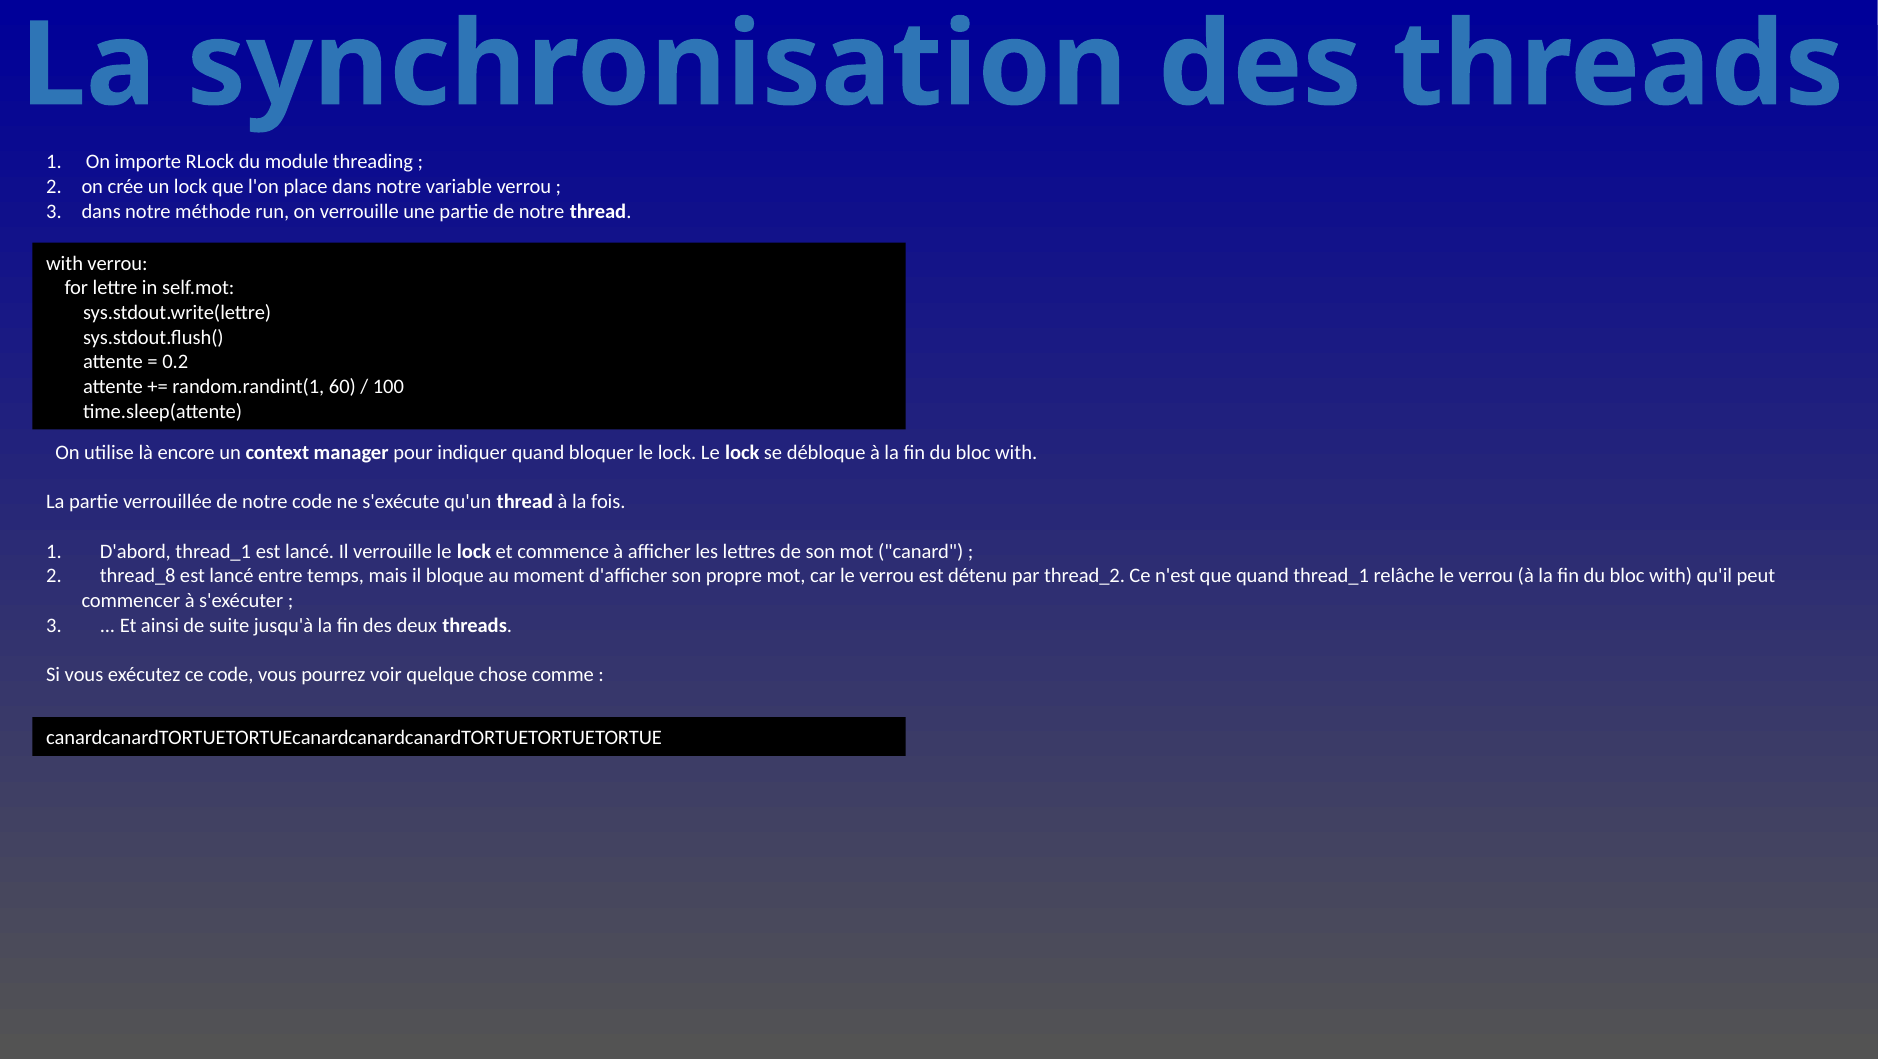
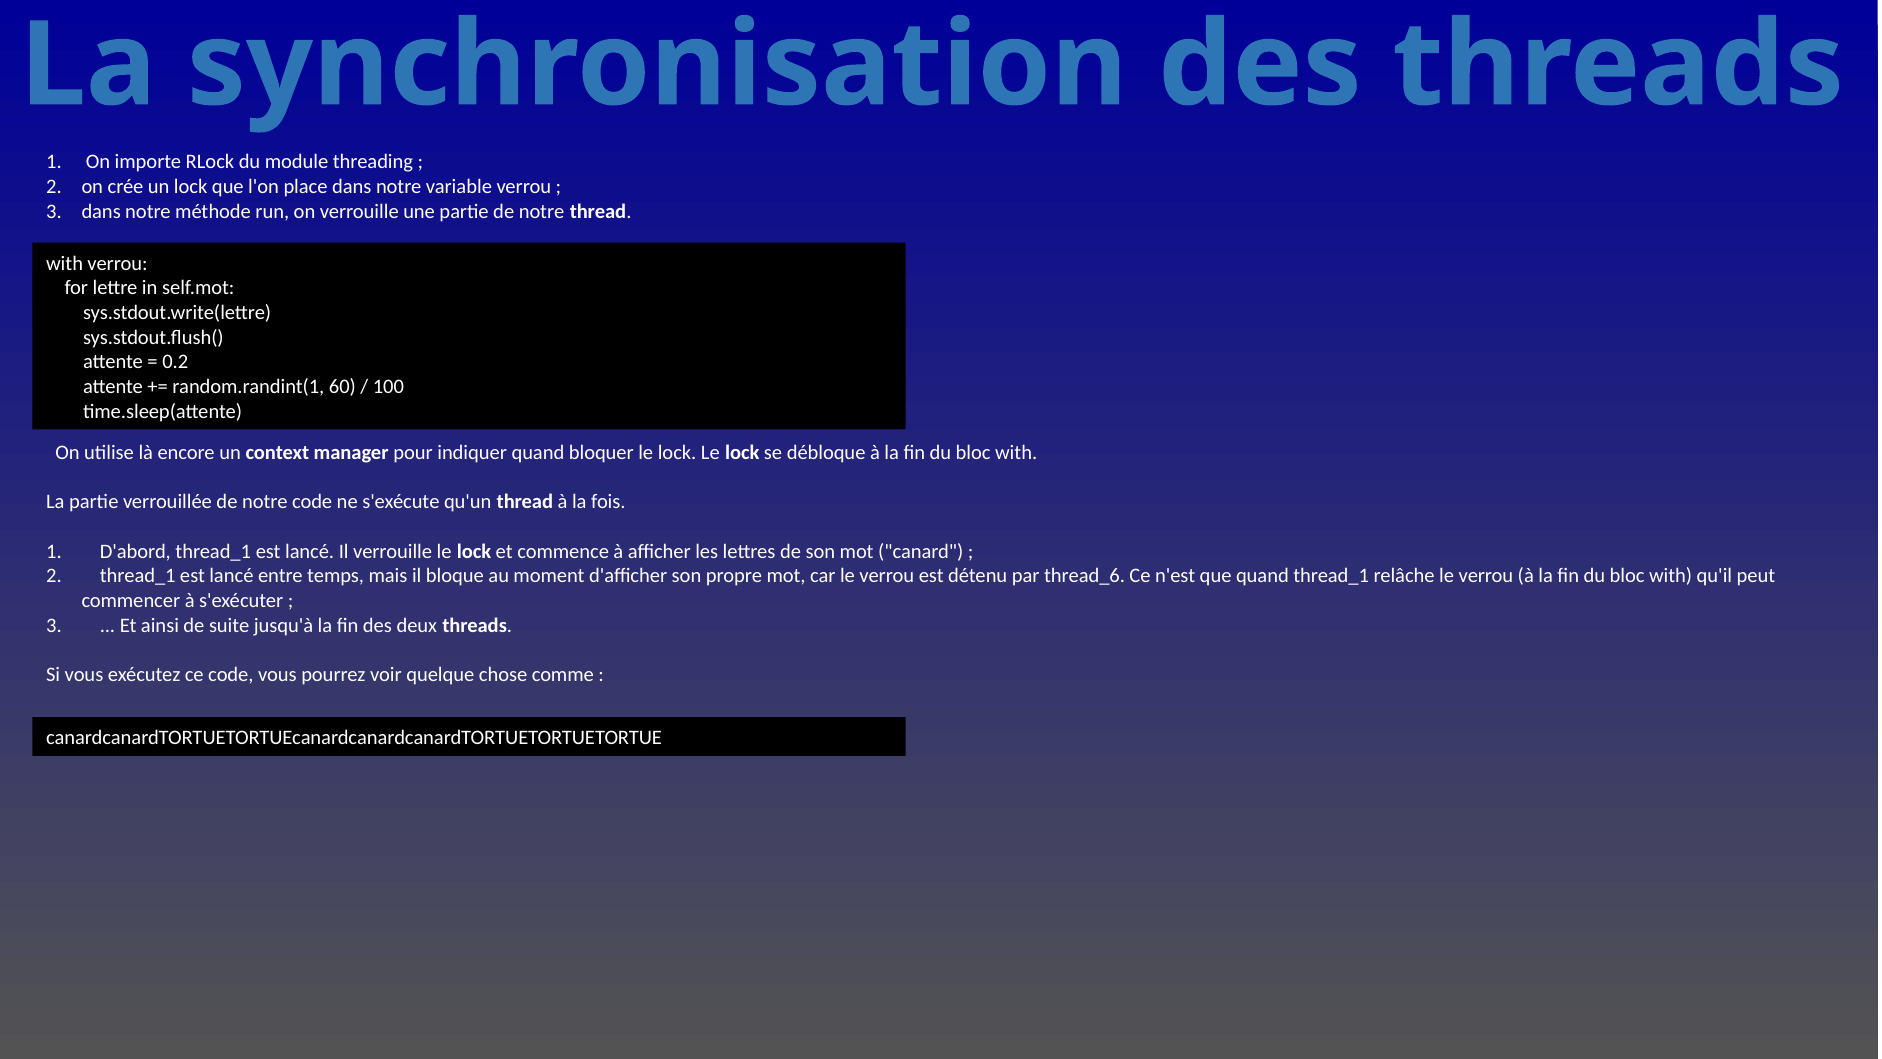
thread_8 at (138, 576): thread_8 -> thread_1
thread_2: thread_2 -> thread_6
